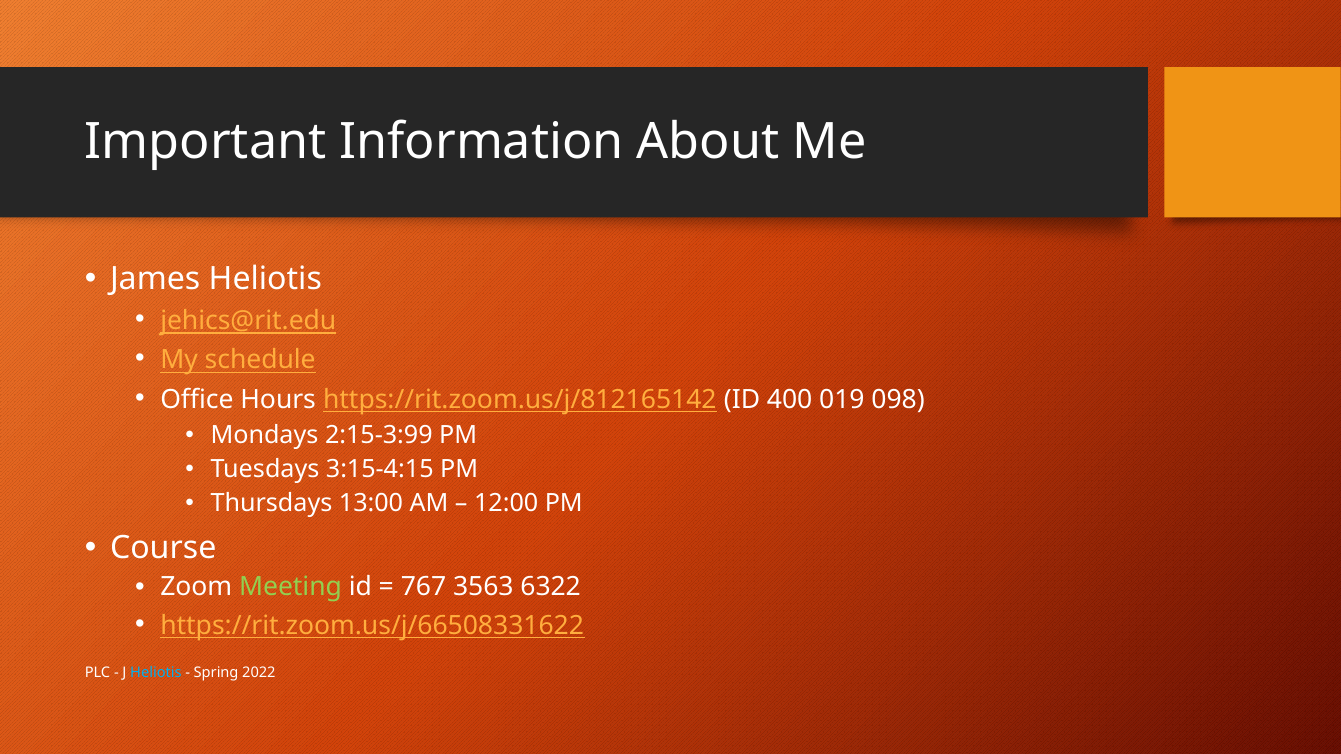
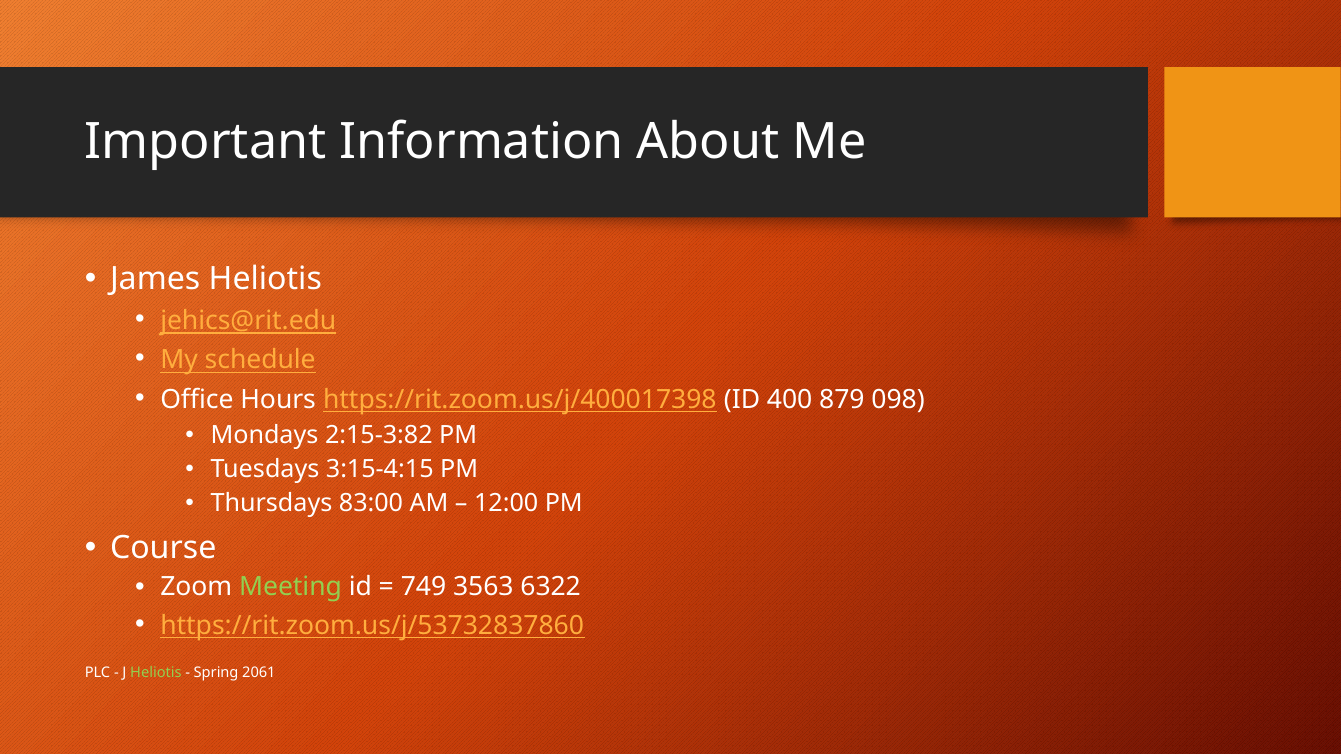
https://rit.zoom.us/j/812165142: https://rit.zoom.us/j/812165142 -> https://rit.zoom.us/j/400017398
019: 019 -> 879
2:15-3:99: 2:15-3:99 -> 2:15-3:82
13:00: 13:00 -> 83:00
767: 767 -> 749
https://rit.zoom.us/j/66508331622: https://rit.zoom.us/j/66508331622 -> https://rit.zoom.us/j/53732837860
Heliotis at (156, 673) colour: light blue -> light green
2022: 2022 -> 2061
